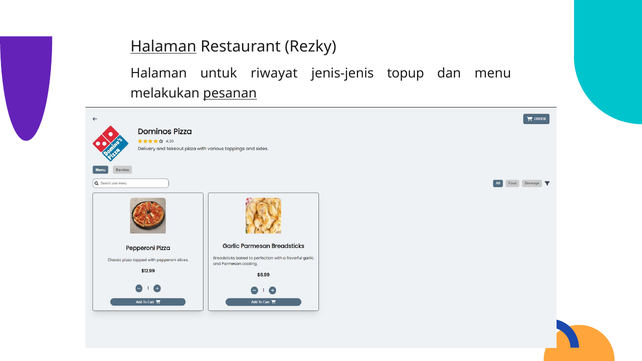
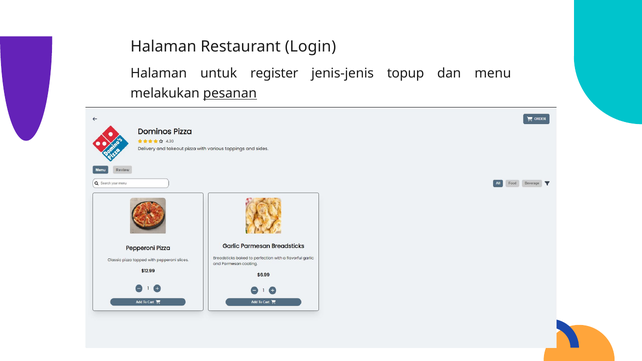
Halaman at (163, 47) underline: present -> none
Rezky: Rezky -> Login
riwayat: riwayat -> register
